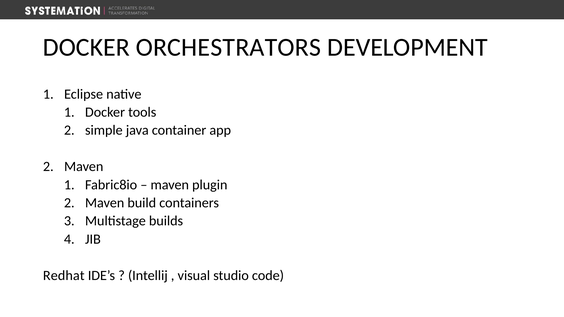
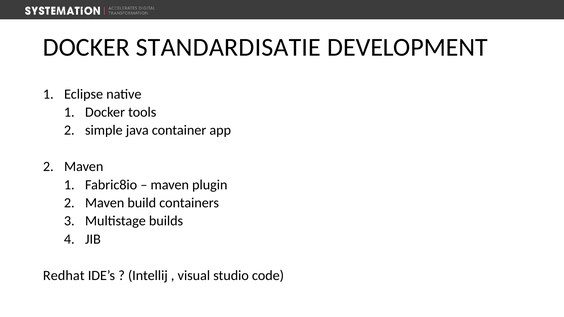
ORCHESTRATORS: ORCHESTRATORS -> STANDARDISATIE
